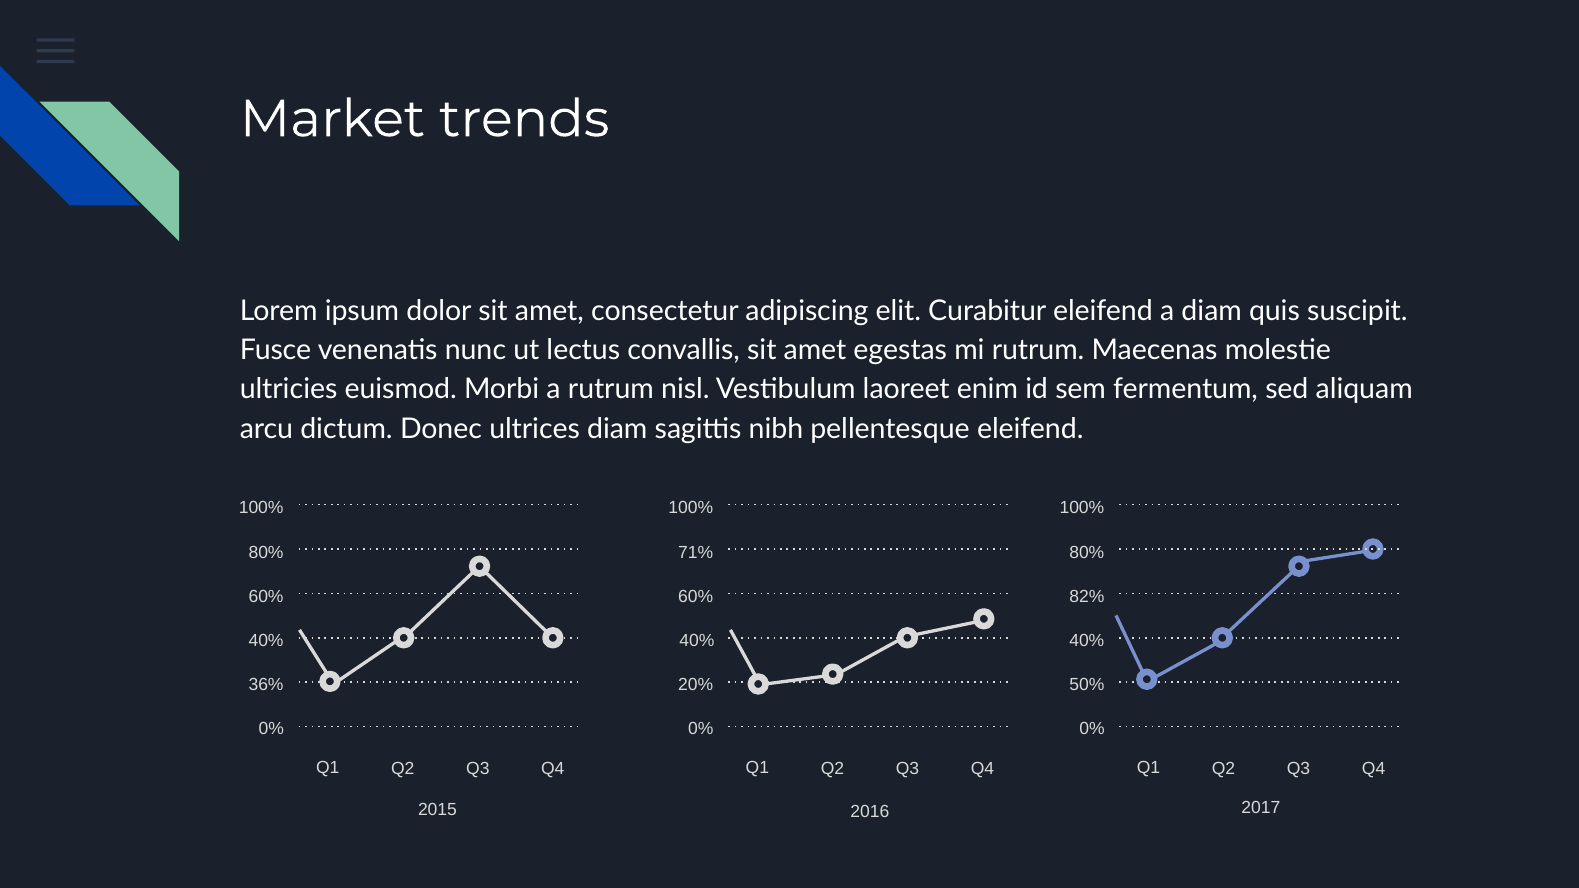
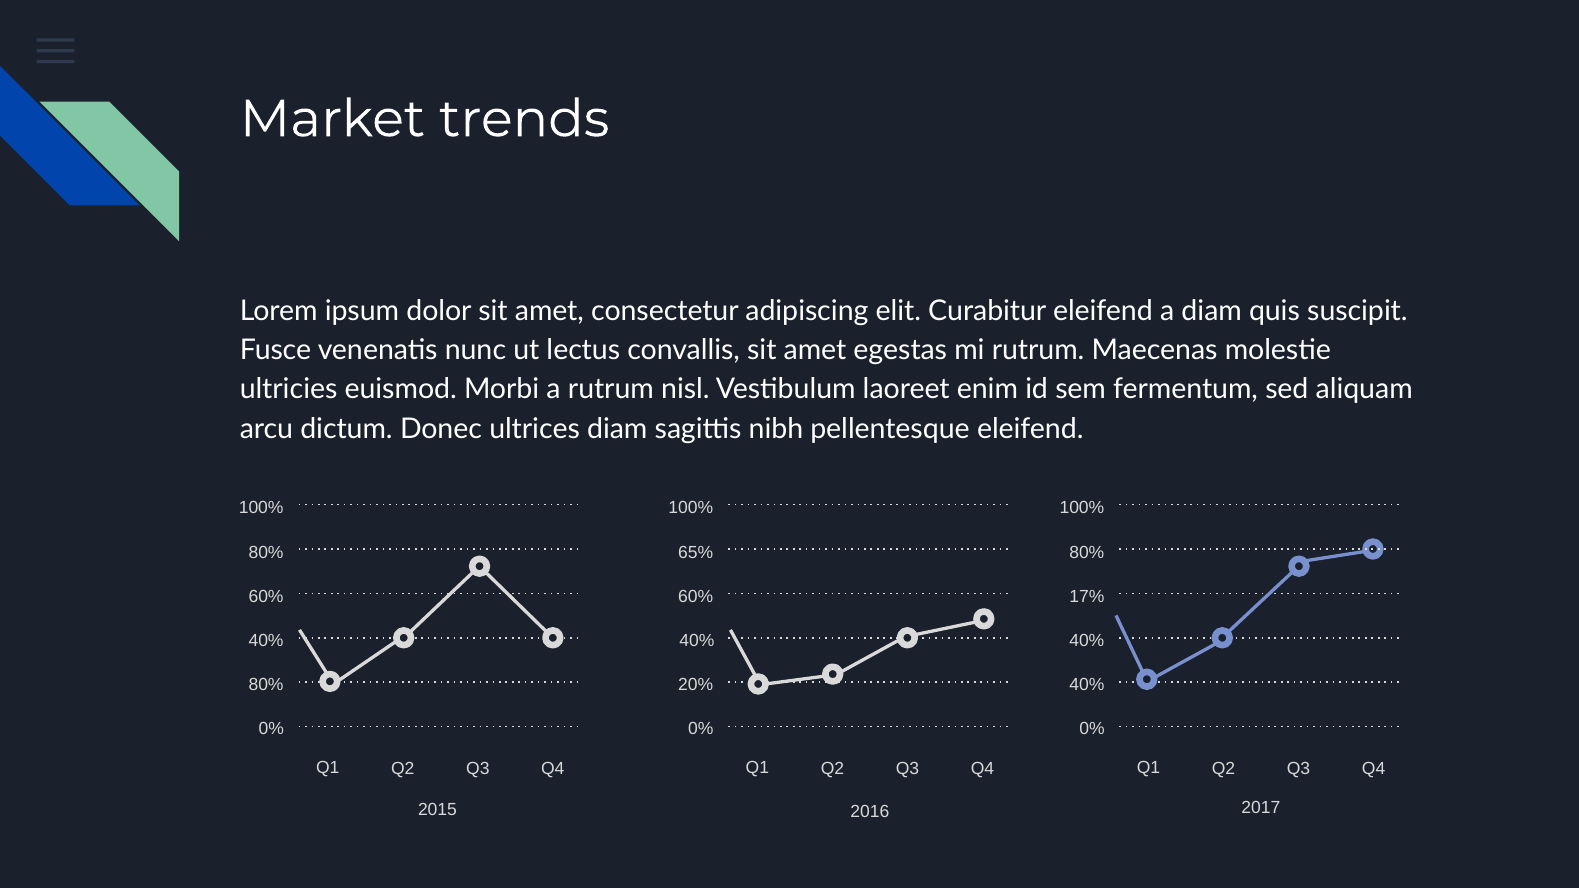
71%: 71% -> 65%
82%: 82% -> 17%
36% at (266, 685): 36% -> 80%
50% at (1087, 685): 50% -> 40%
